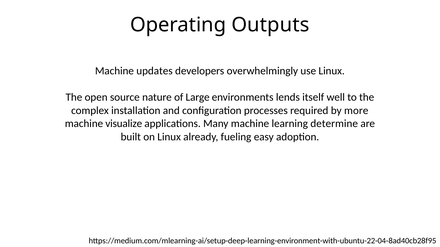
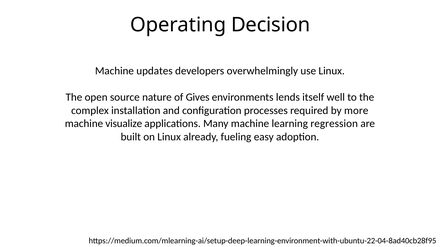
Outputs: Outputs -> Decision
Large: Large -> Gives
determine: determine -> regression
